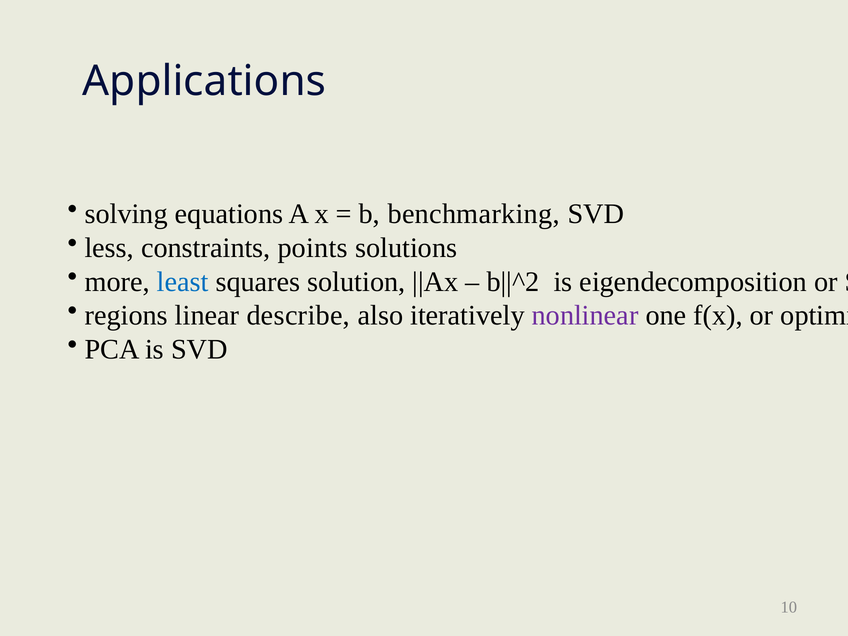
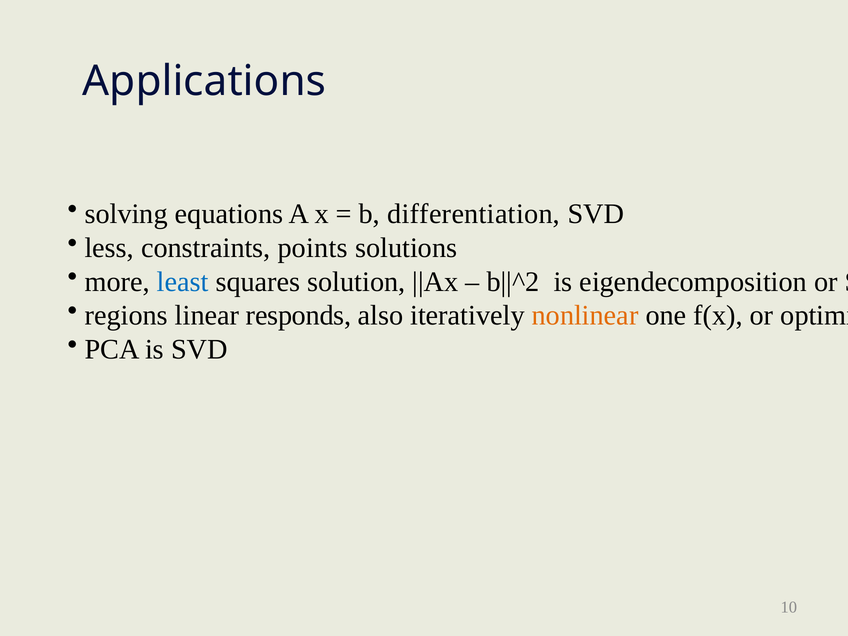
benchmarking: benchmarking -> differentiation
describe: describe -> responds
nonlinear colour: purple -> orange
